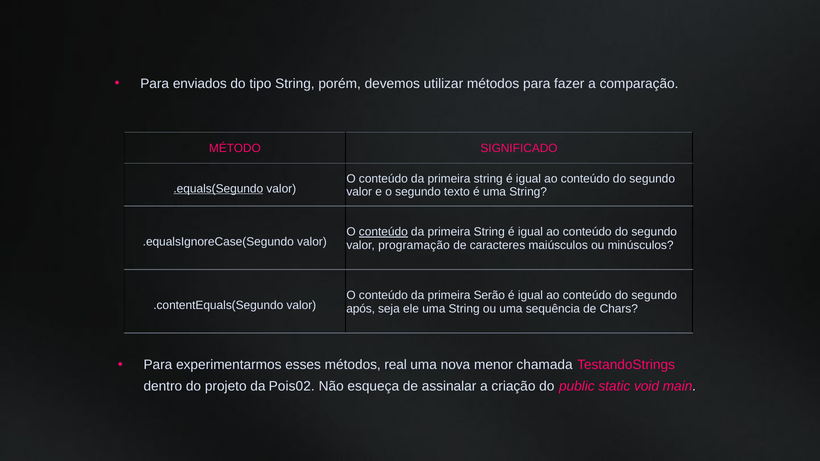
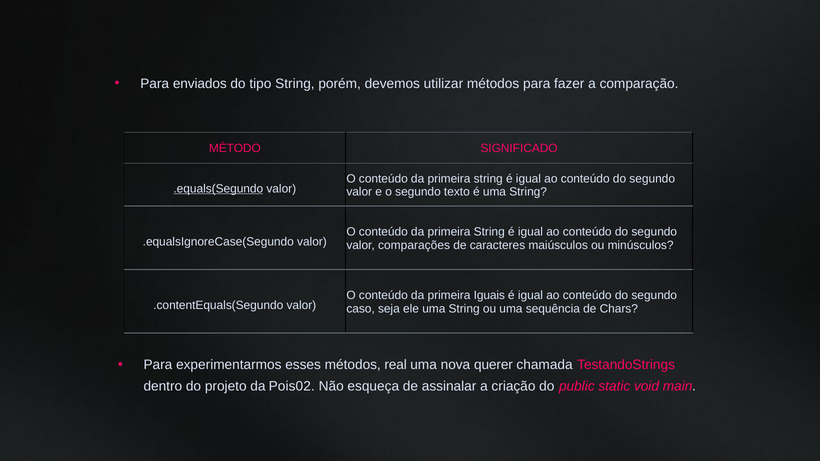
conteúdo at (383, 232) underline: present -> none
programação: programação -> comparações
Serão: Serão -> Iguais
após: após -> caso
menor: menor -> querer
